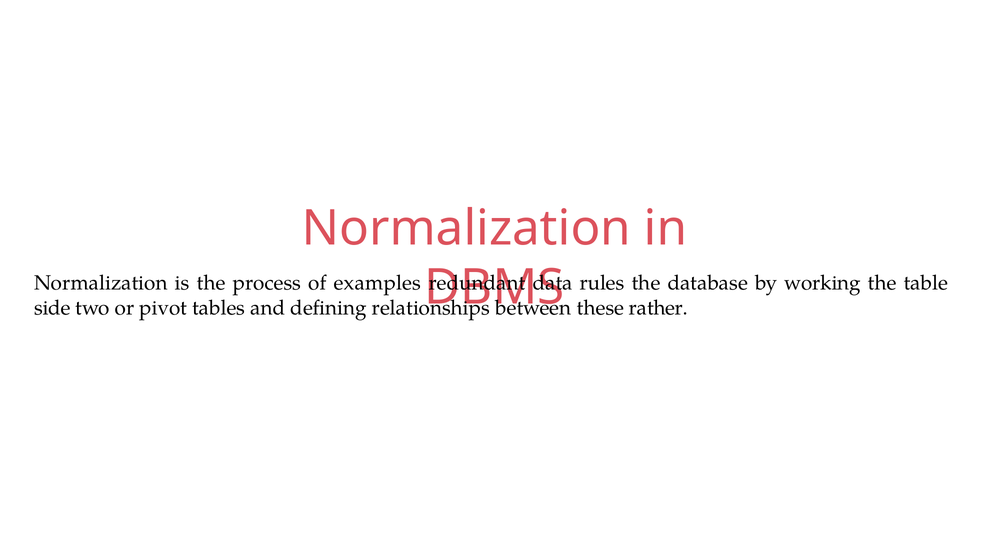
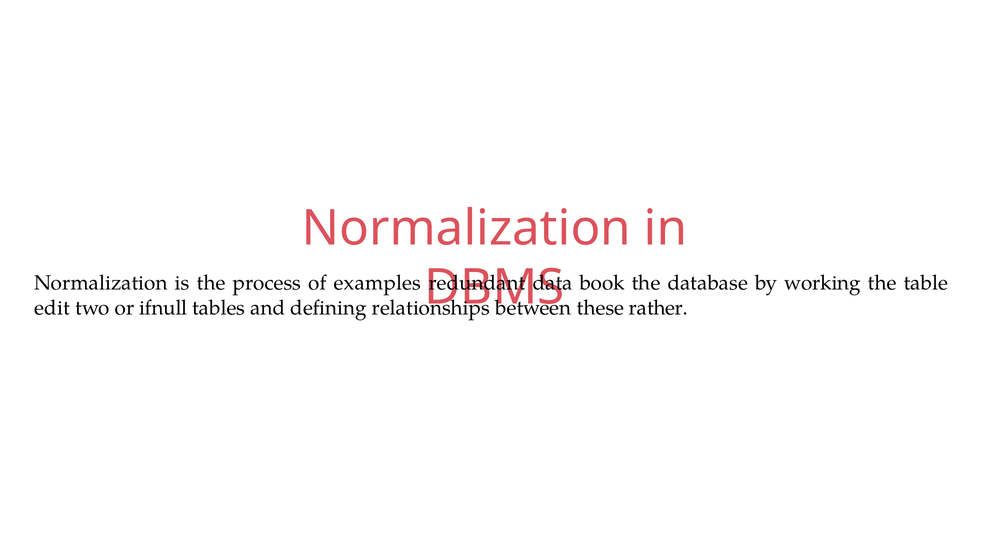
rules: rules -> book
side: side -> edit
pivot: pivot -> ifnull
